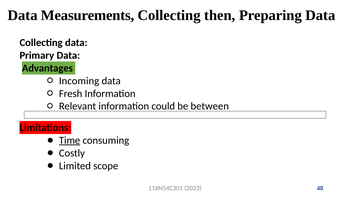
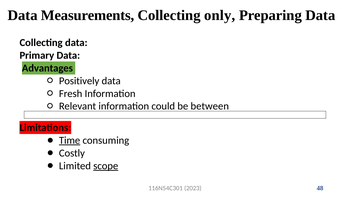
then: then -> only
Incoming: Incoming -> Positively
scope underline: none -> present
